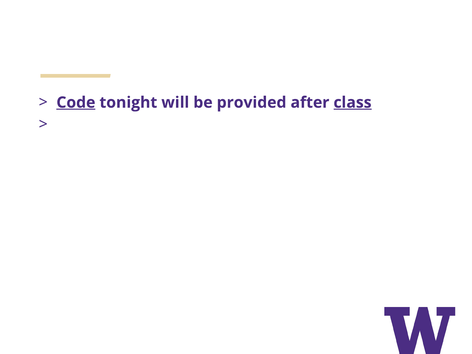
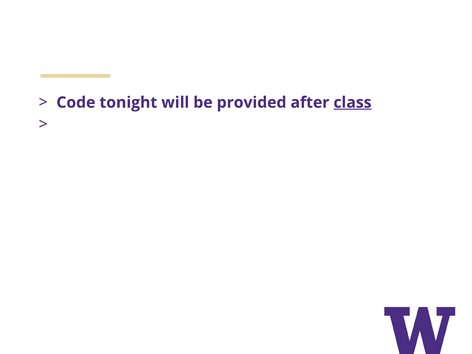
Code underline: present -> none
